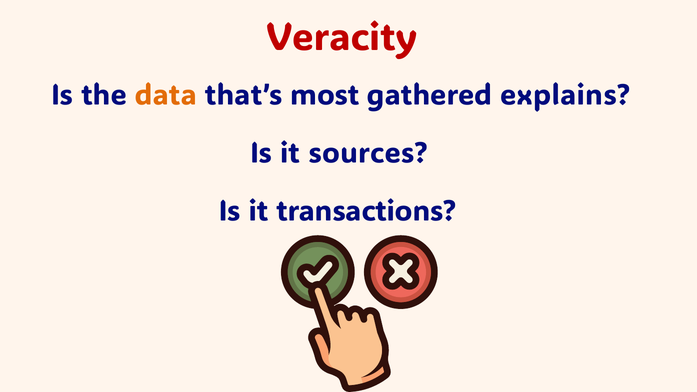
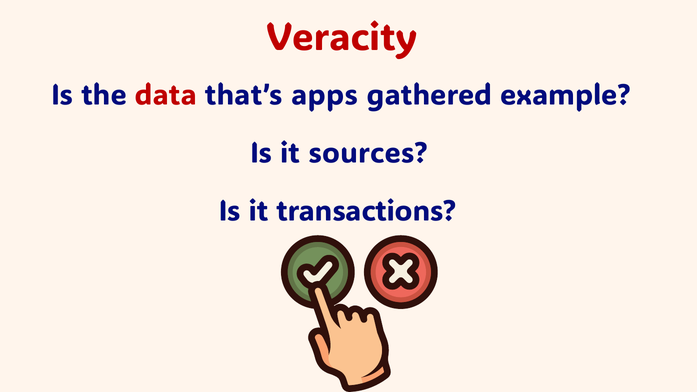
data colour: orange -> red
most: most -> apps
explains: explains -> example
